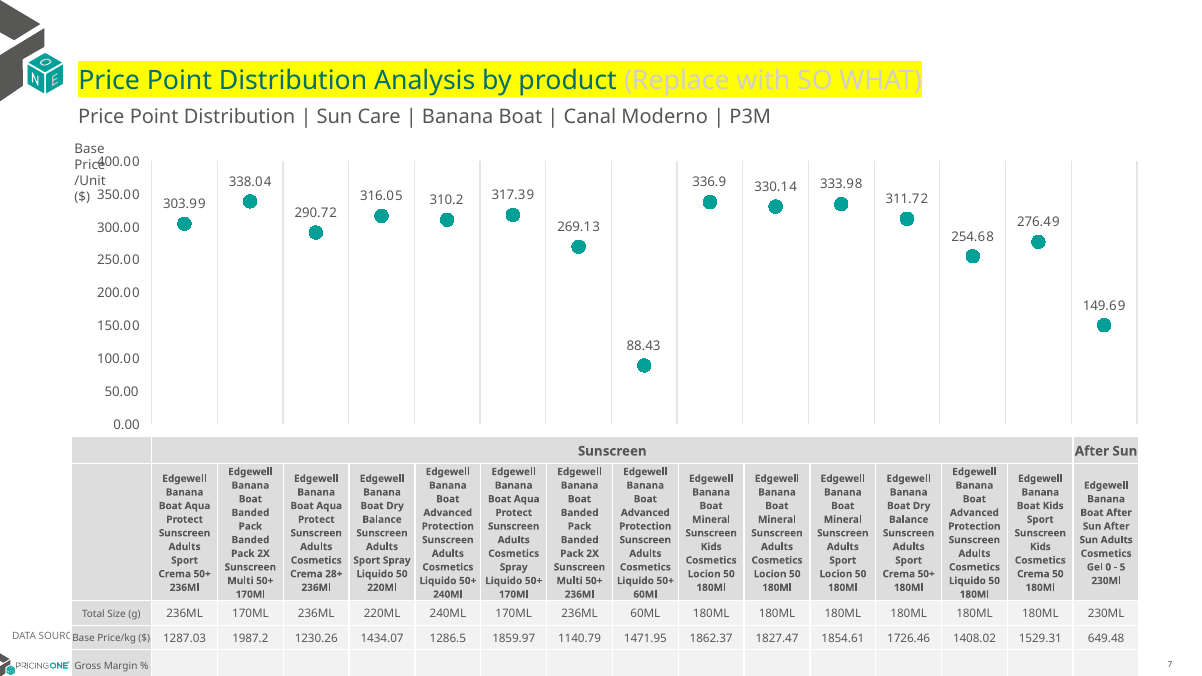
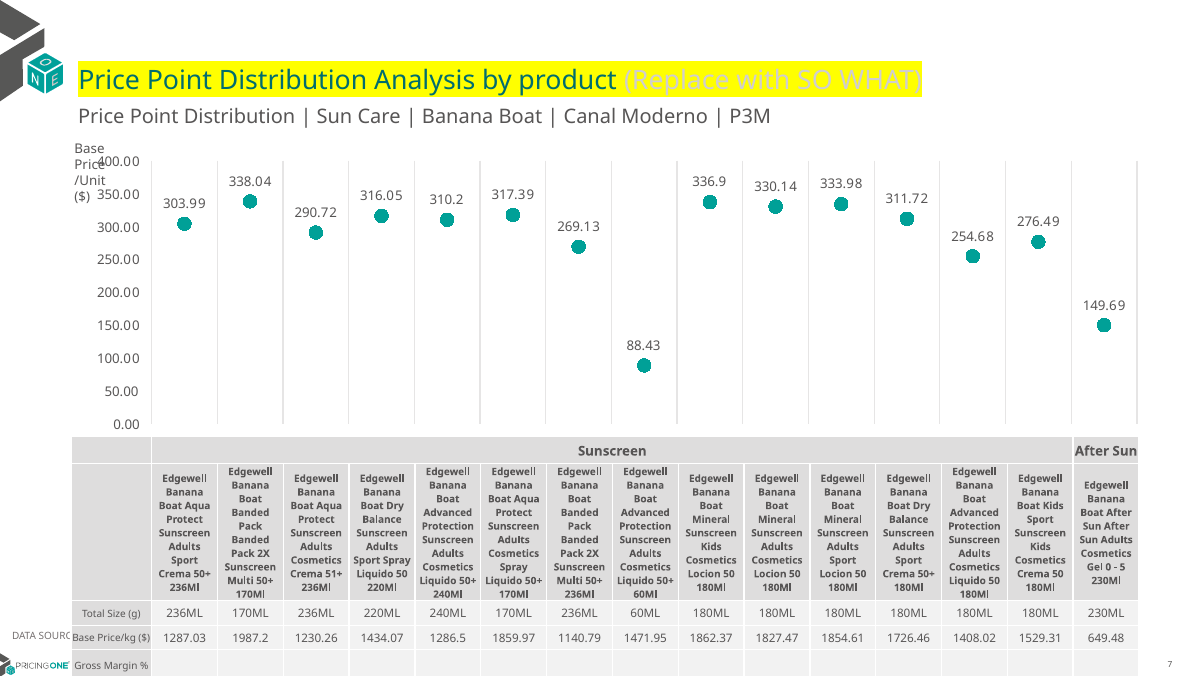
28+: 28+ -> 51+
